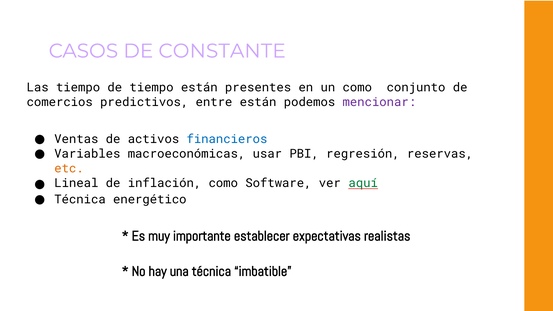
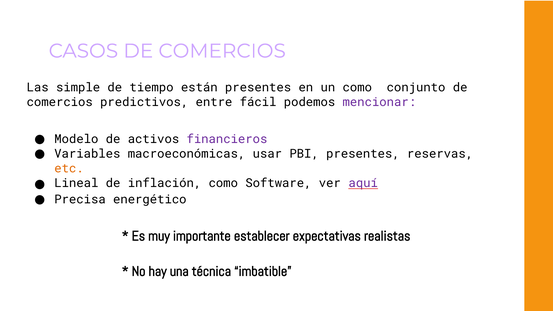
CASOS DE CONSTANTE: CONSTANTE -> COMERCIOS
Las tiempo: tiempo -> simple
entre están: están -> fácil
Ventas: Ventas -> Modelo
financieros colour: blue -> purple
PBI regresión: regresión -> presentes
aquí colour: green -> purple
Técnica at (80, 199): Técnica -> Precisa
